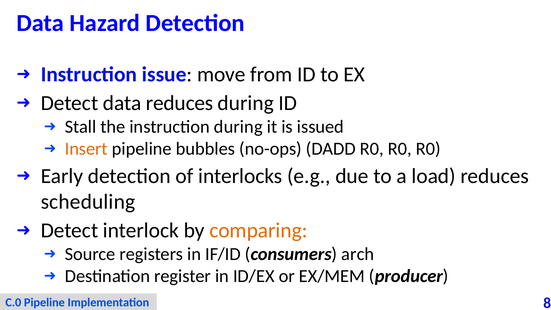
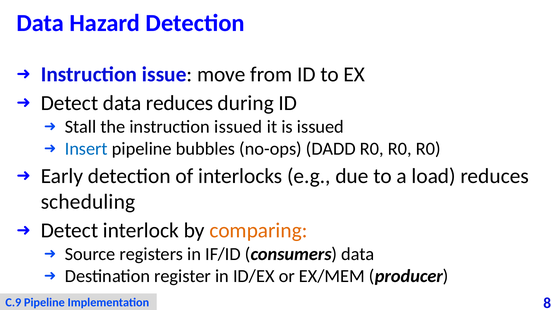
instruction during: during -> issued
Insert colour: orange -> blue
consumers arch: arch -> data
C.0: C.0 -> C.9
